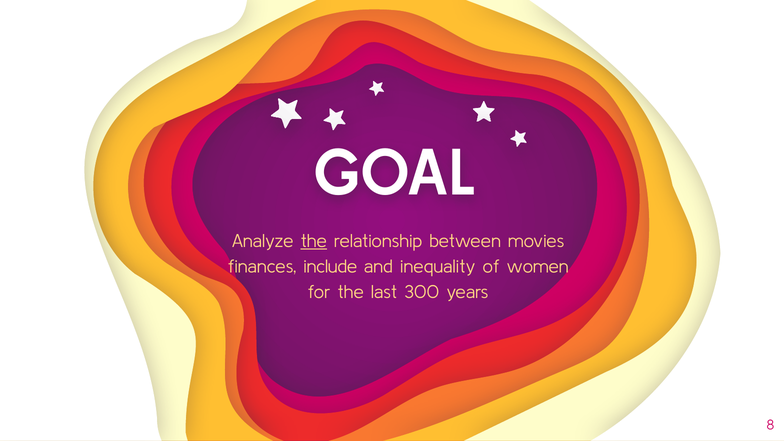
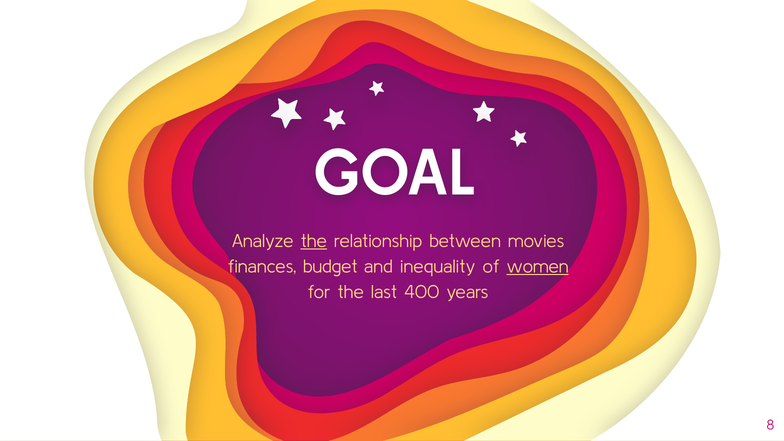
include: include -> budget
women underline: none -> present
300: 300 -> 400
